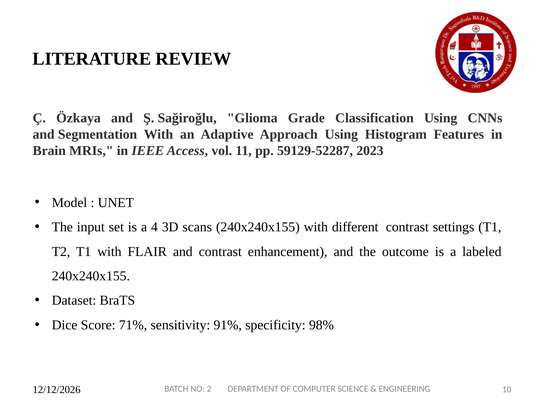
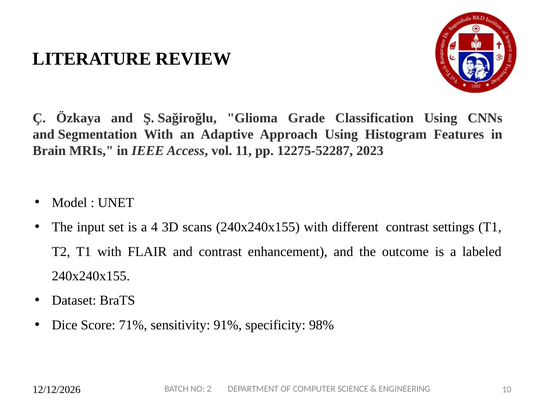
59129-52287: 59129-52287 -> 12275-52287
